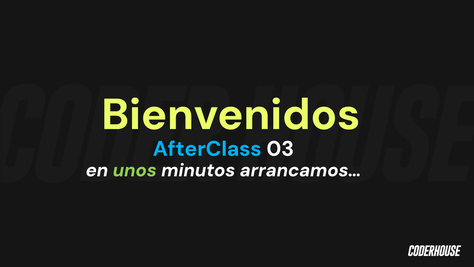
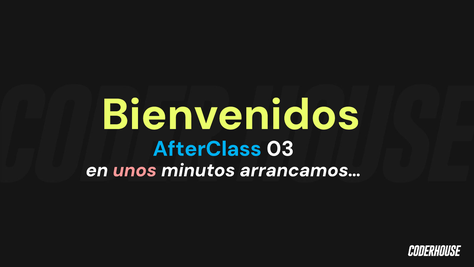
unos colour: light green -> pink
